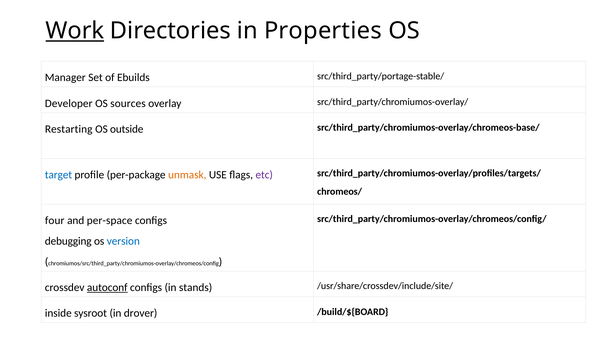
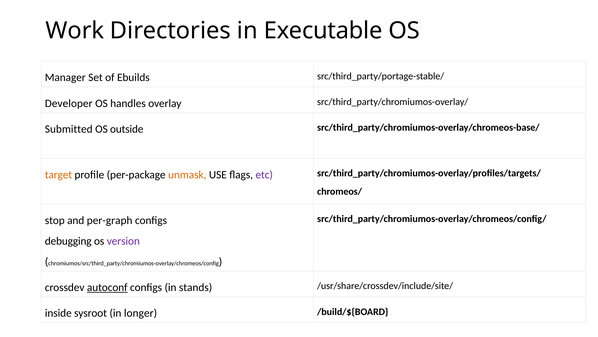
Work underline: present -> none
Properties: Properties -> Executable
sources: sources -> handles
Restarting: Restarting -> Submitted
target colour: blue -> orange
four: four -> stop
per-space: per-space -> per-graph
version colour: blue -> purple
drover: drover -> longer
